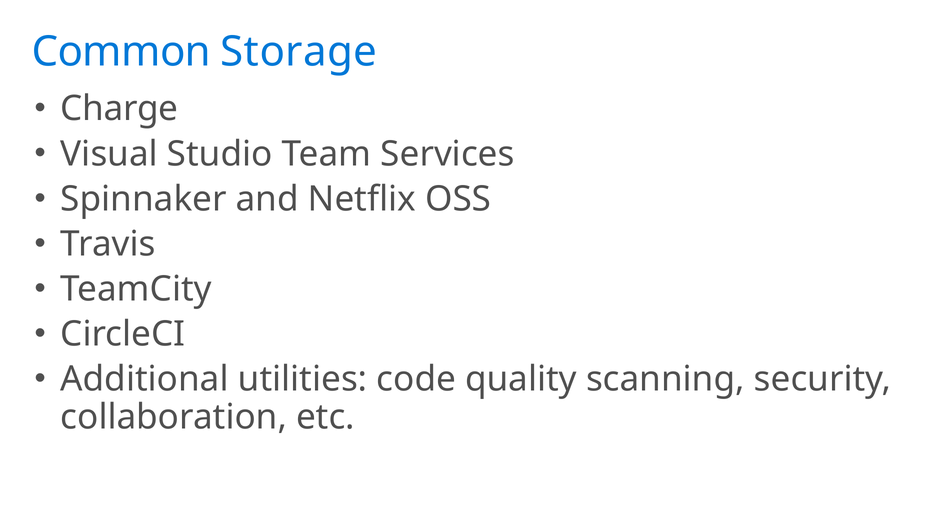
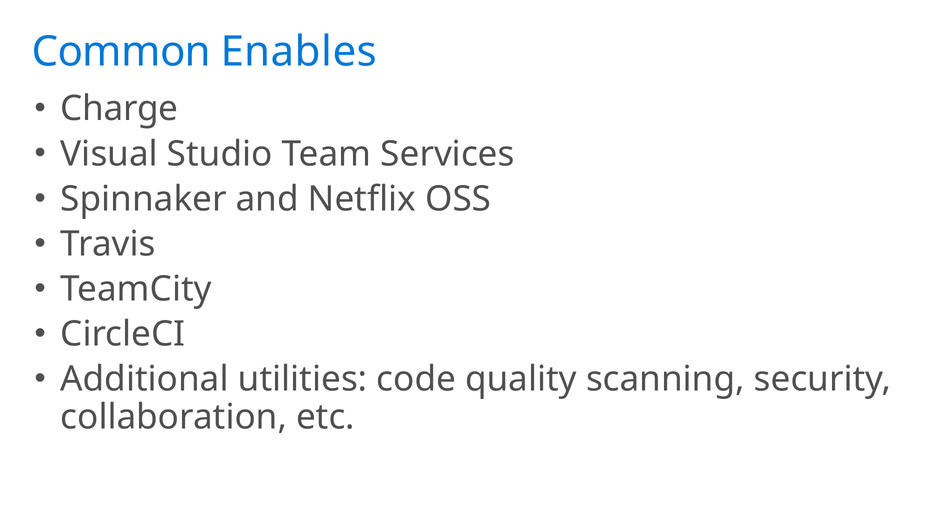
Storage: Storage -> Enables
